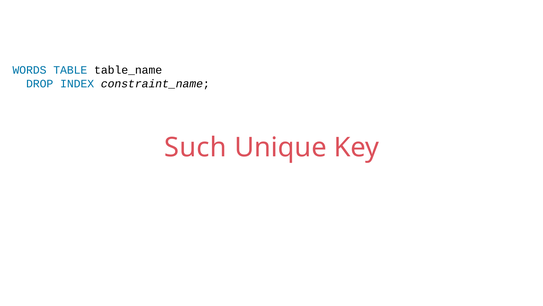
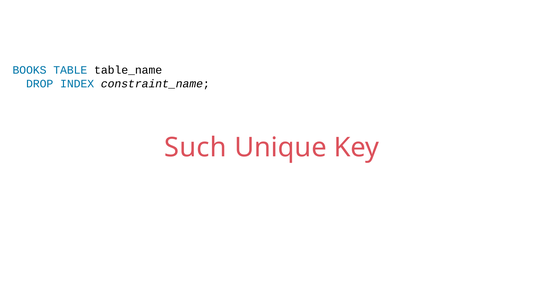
WORDS: WORDS -> BOOKS
